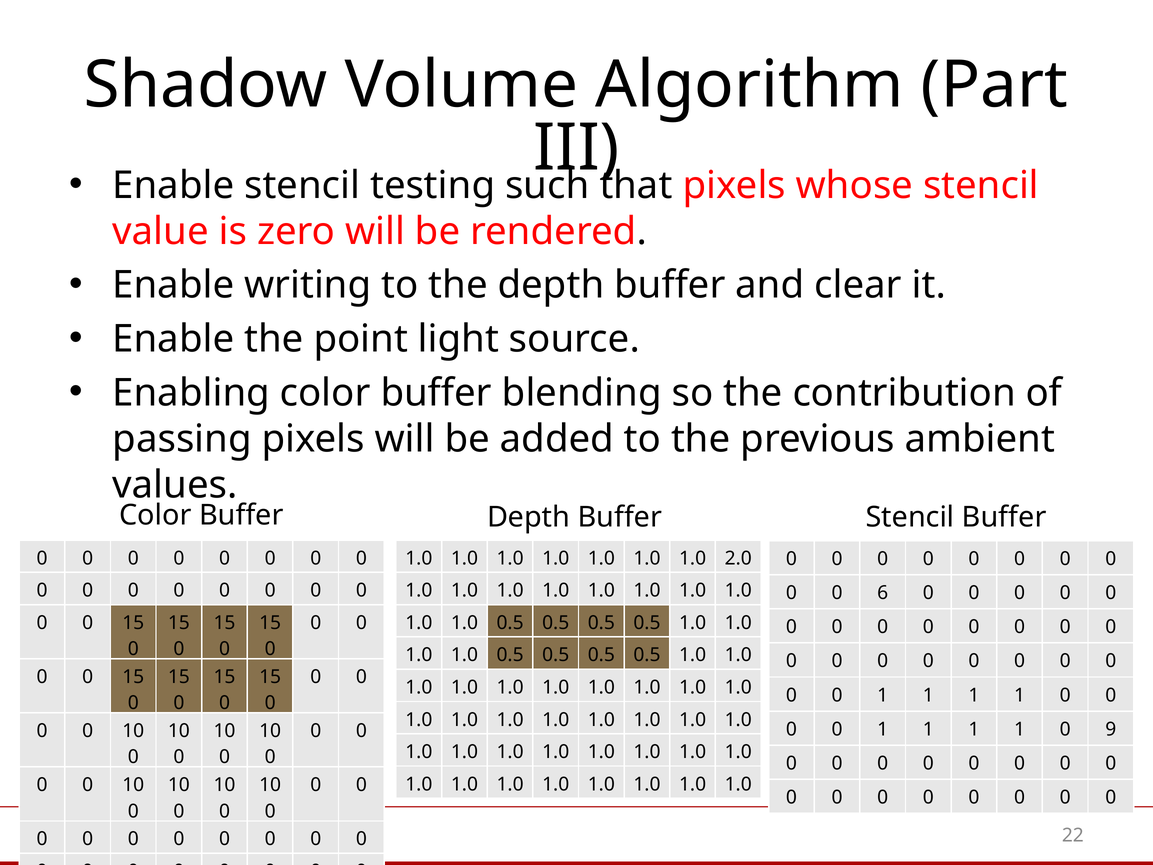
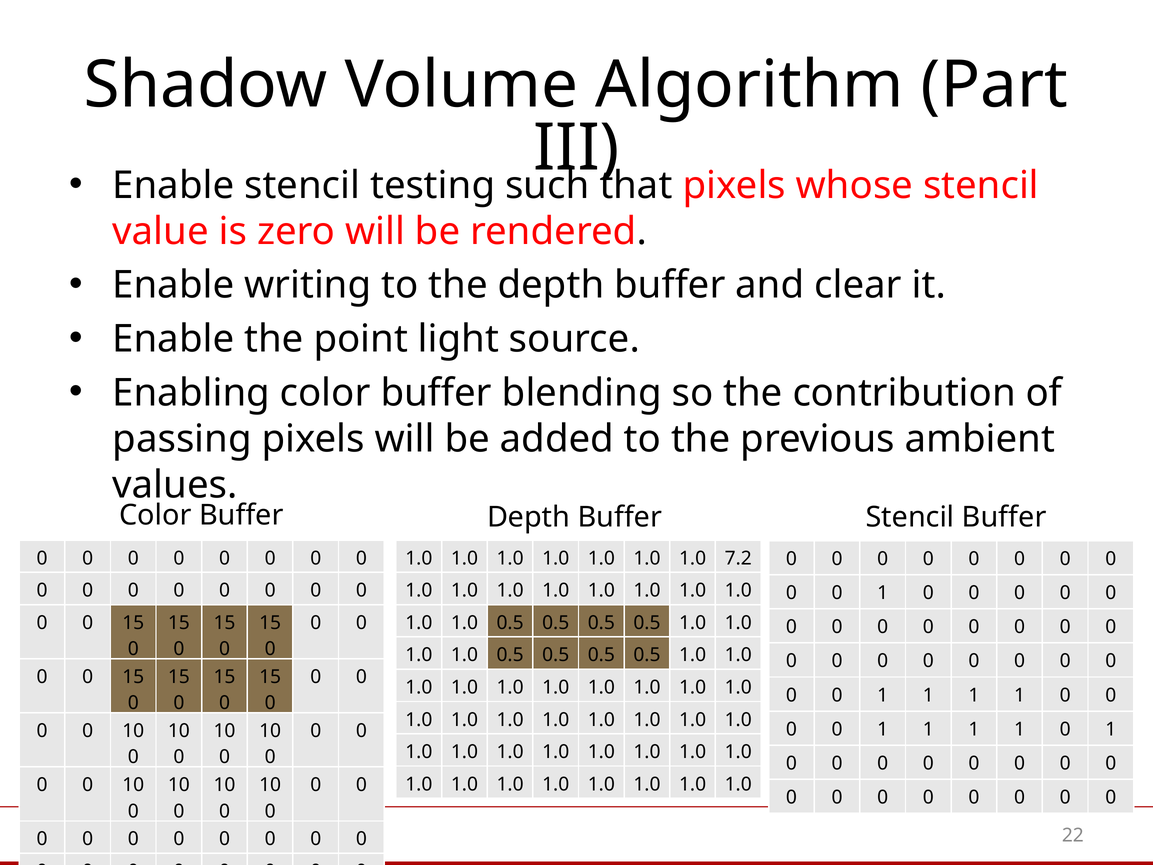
2.0: 2.0 -> 7.2
6 at (883, 593): 6 -> 1
1 0 9: 9 -> 1
